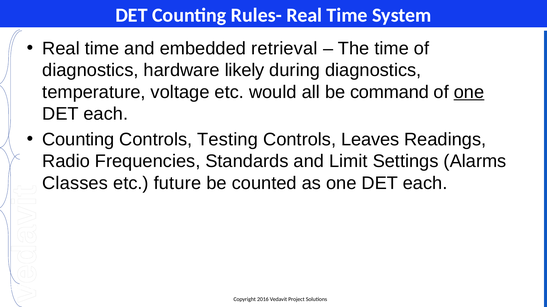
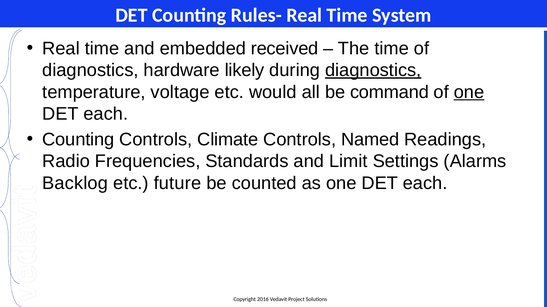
retrieval: retrieval -> received
diagnostics at (373, 70) underline: none -> present
Testing: Testing -> Climate
Leaves: Leaves -> Named
Classes: Classes -> Backlog
